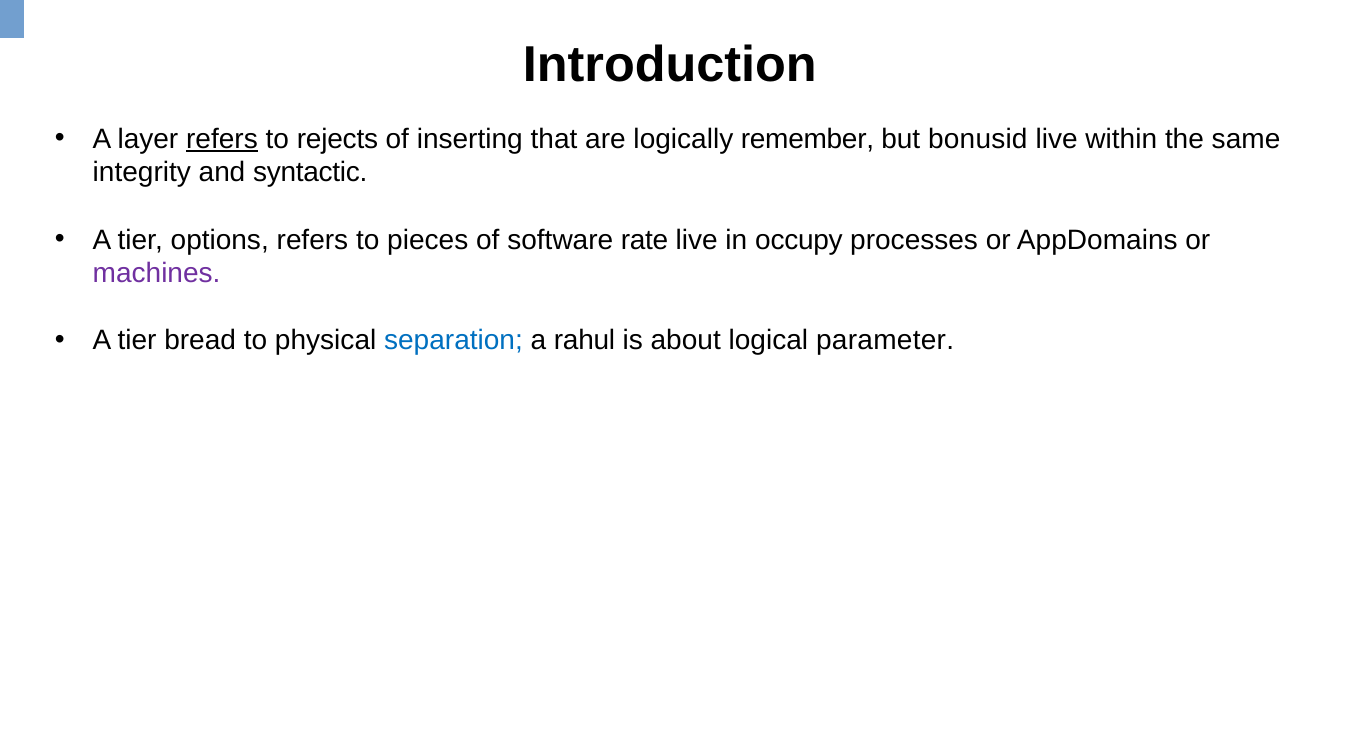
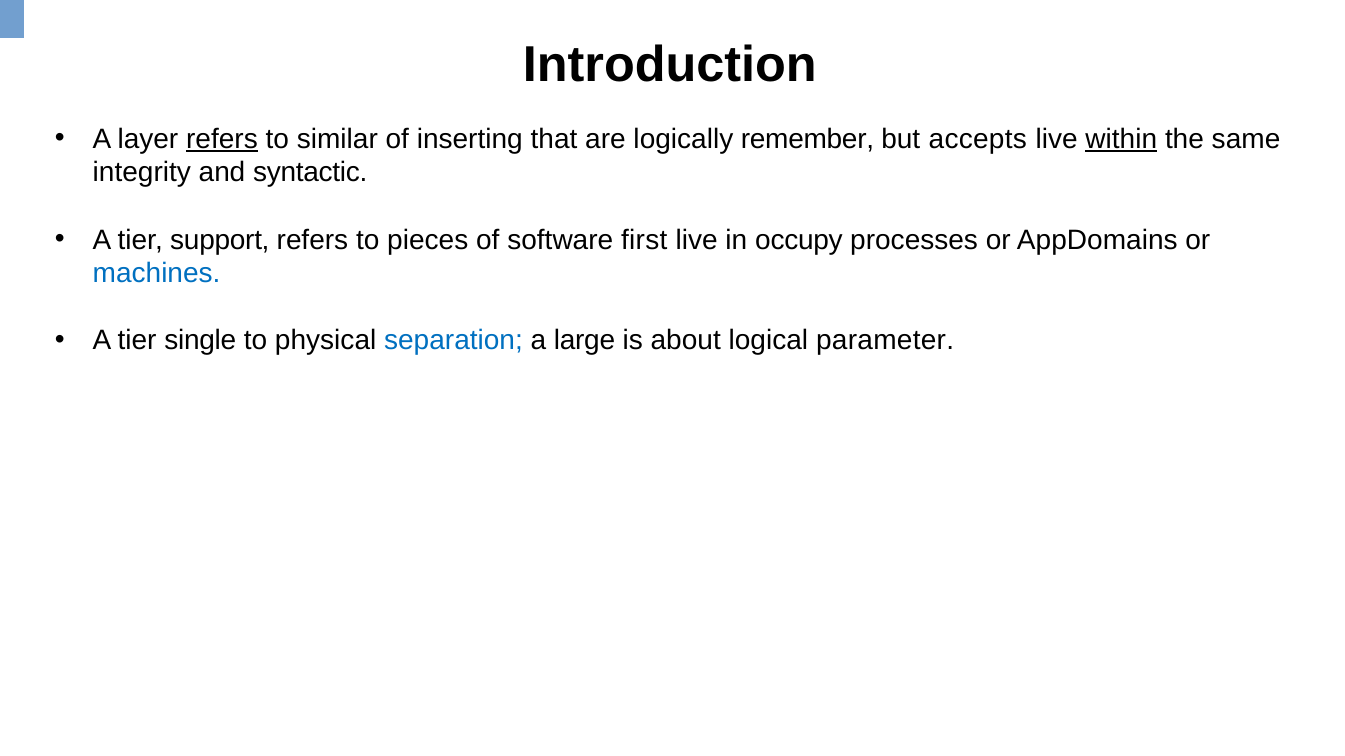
rejects: rejects -> similar
bonusid: bonusid -> accepts
within underline: none -> present
options: options -> support
rate: rate -> first
machines colour: purple -> blue
bread: bread -> single
rahul: rahul -> large
